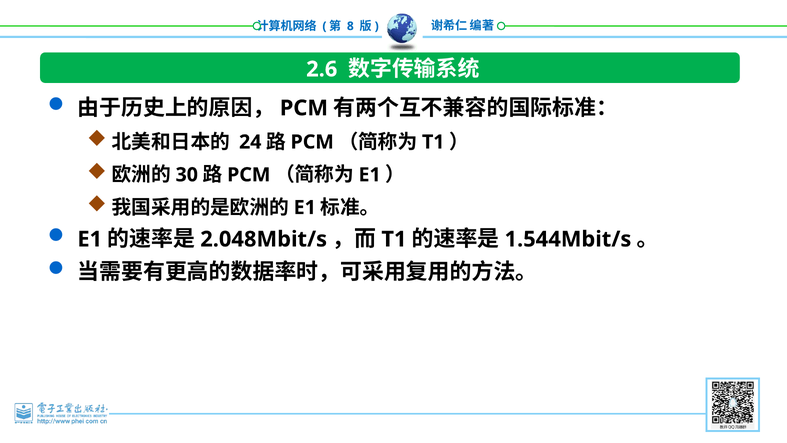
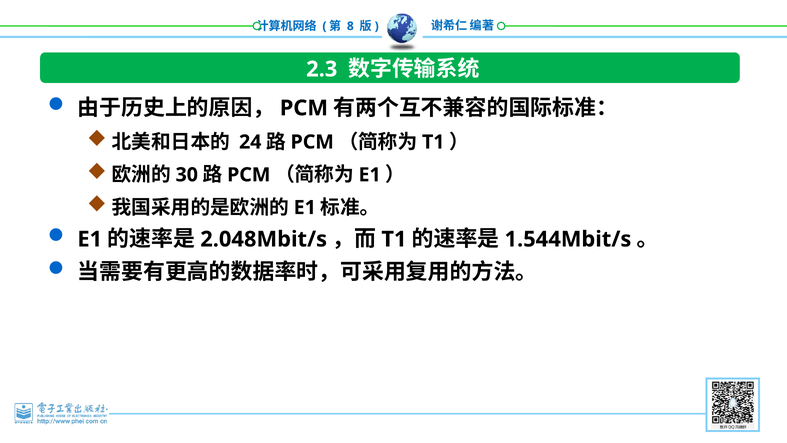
2.6: 2.6 -> 2.3
